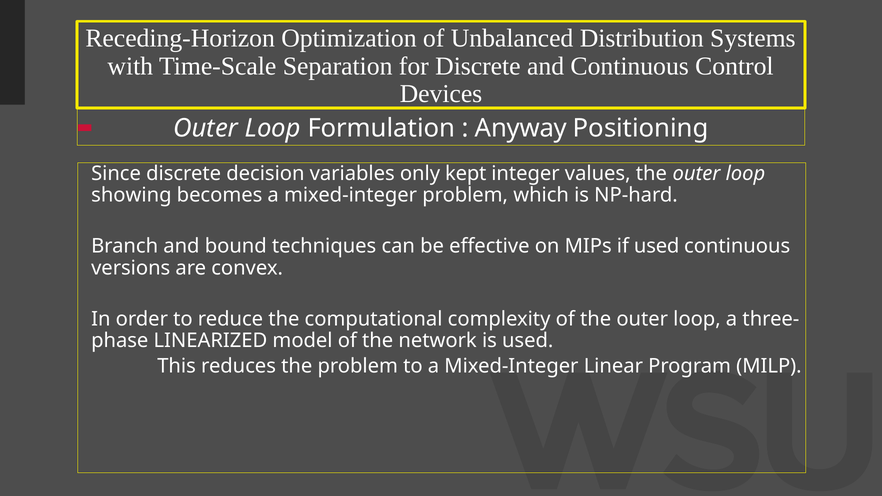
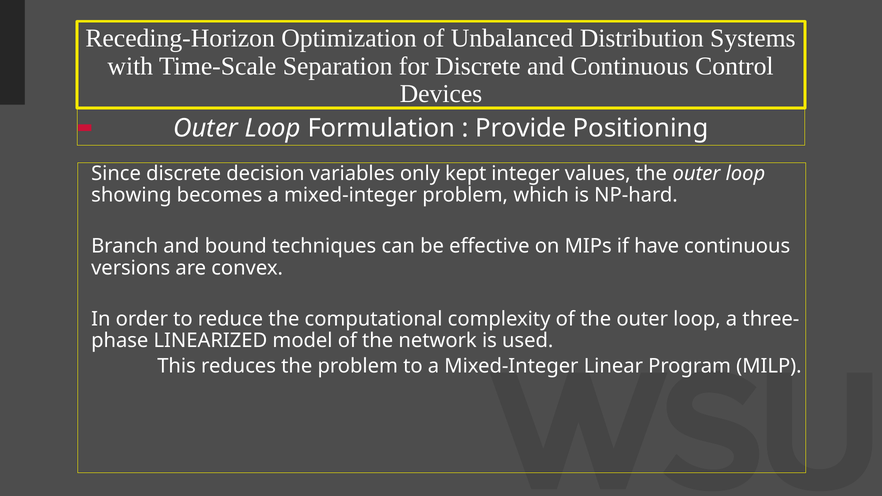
Anyway: Anyway -> Provide
if used: used -> have
